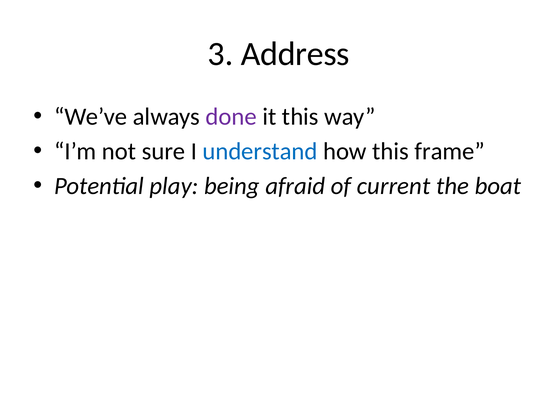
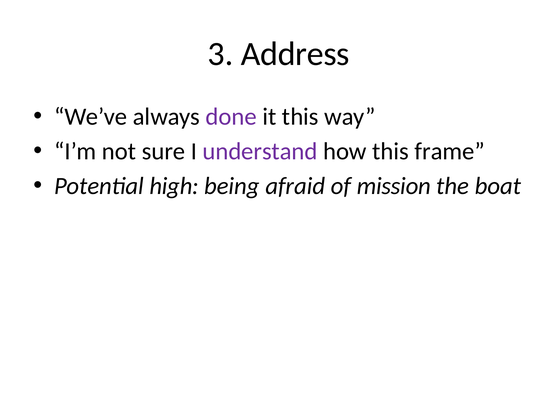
understand colour: blue -> purple
play: play -> high
current: current -> mission
